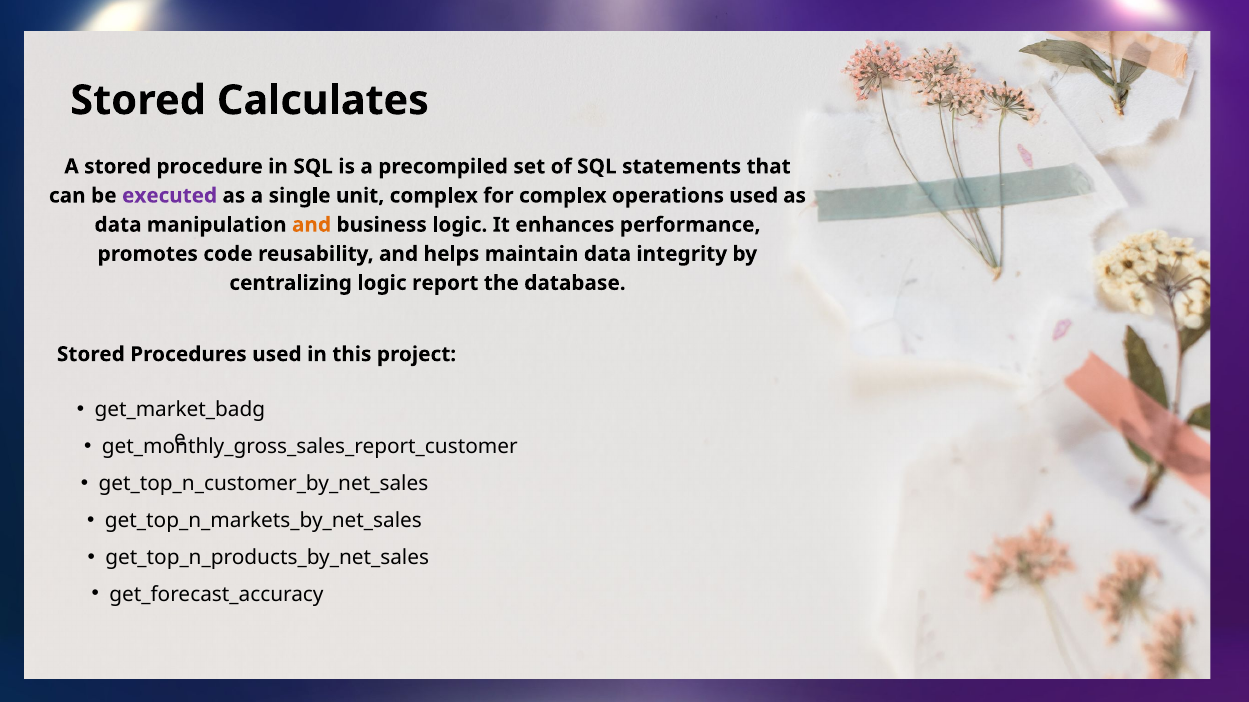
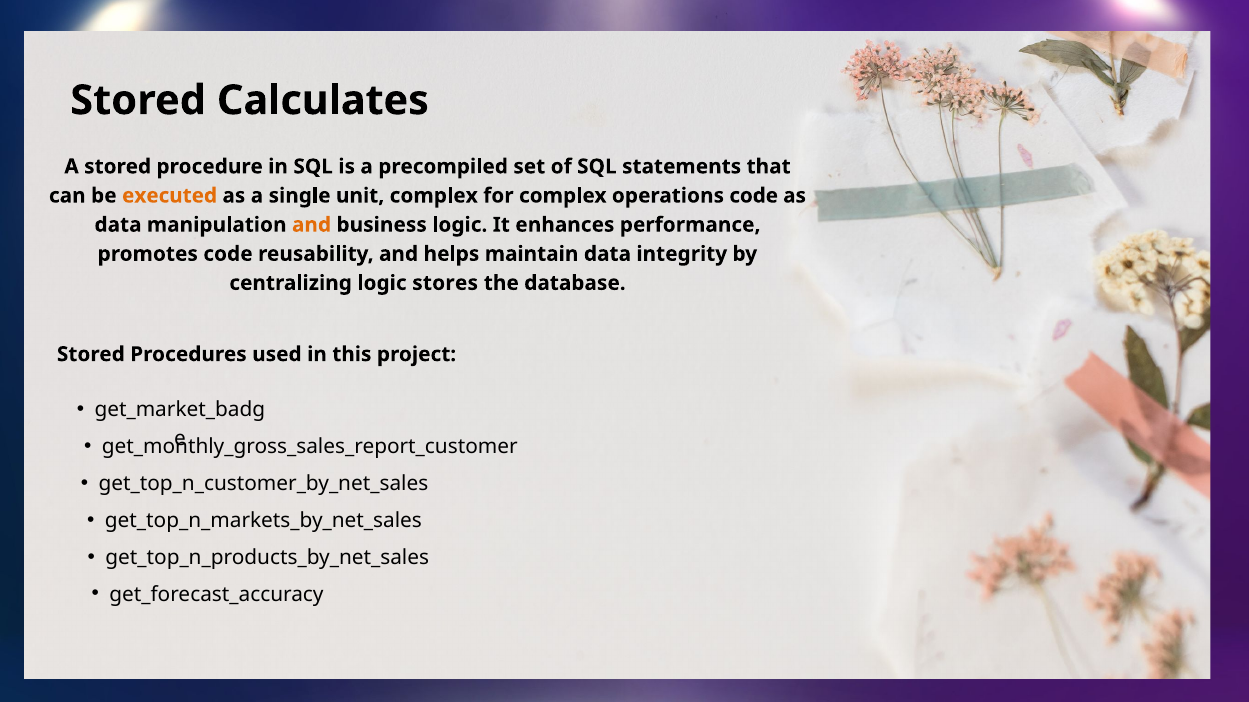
executed colour: purple -> orange
operations used: used -> code
report: report -> stores
